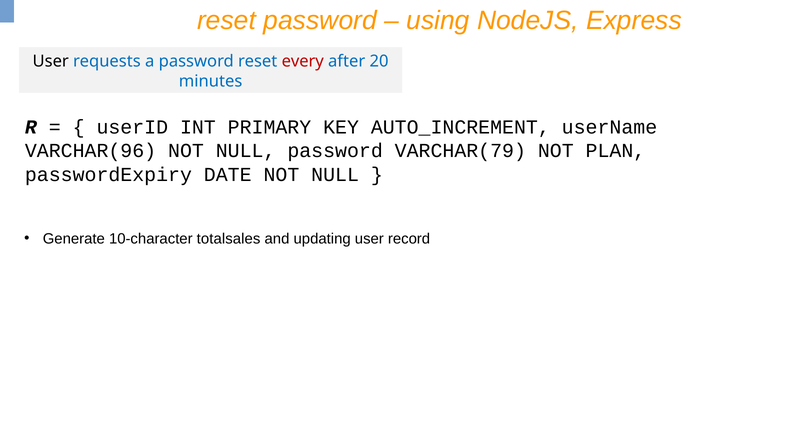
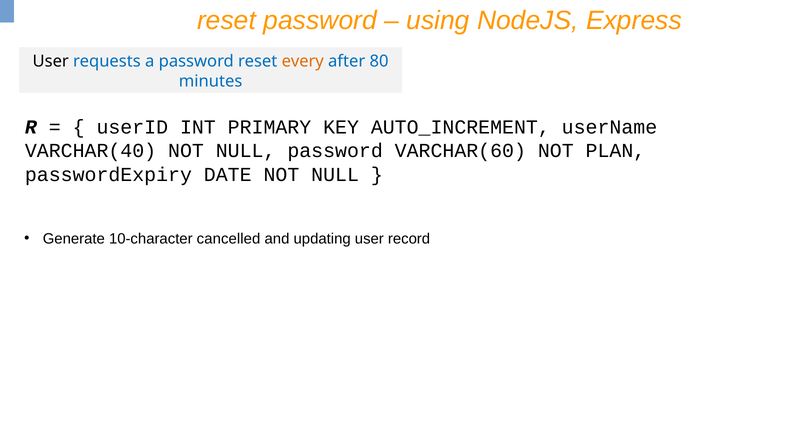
every colour: red -> orange
20: 20 -> 80
VARCHAR(96: VARCHAR(96 -> VARCHAR(40
VARCHAR(79: VARCHAR(79 -> VARCHAR(60
totalsales: totalsales -> cancelled
